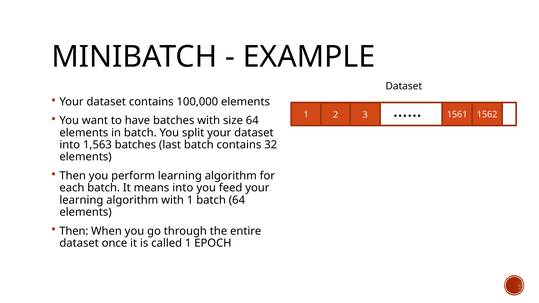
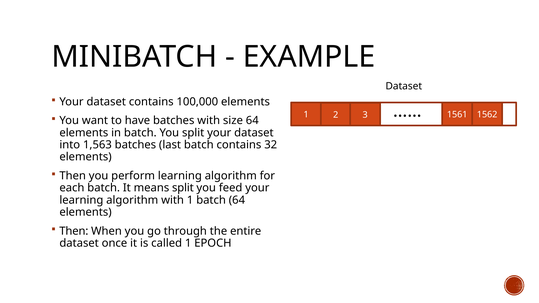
means into: into -> split
